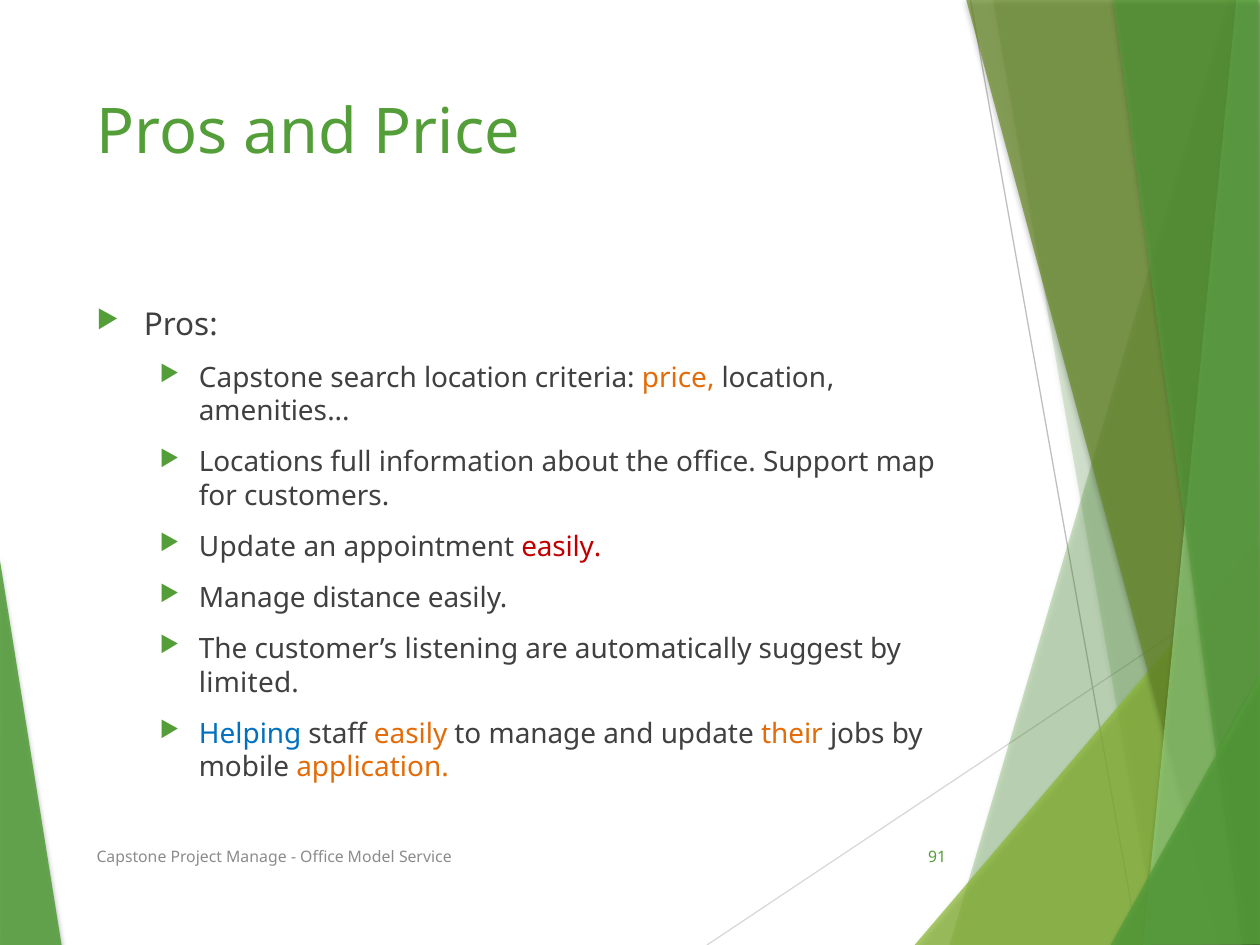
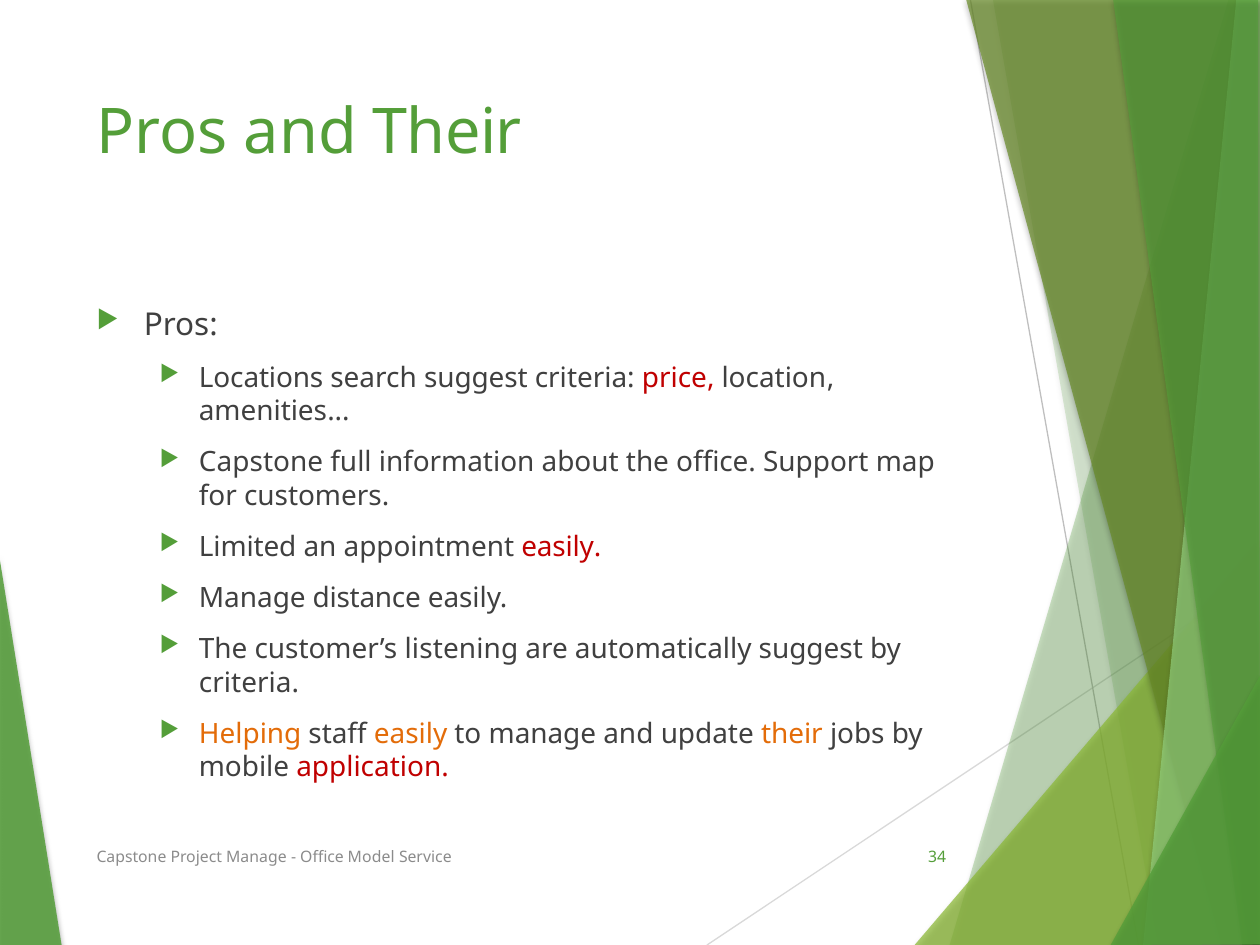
and Price: Price -> Their
Capstone at (261, 378): Capstone -> Locations
search location: location -> suggest
price at (678, 378) colour: orange -> red
Locations at (261, 463): Locations -> Capstone
Update at (248, 547): Update -> Limited
limited at (249, 683): limited -> criteria
Helping colour: blue -> orange
application colour: orange -> red
91: 91 -> 34
